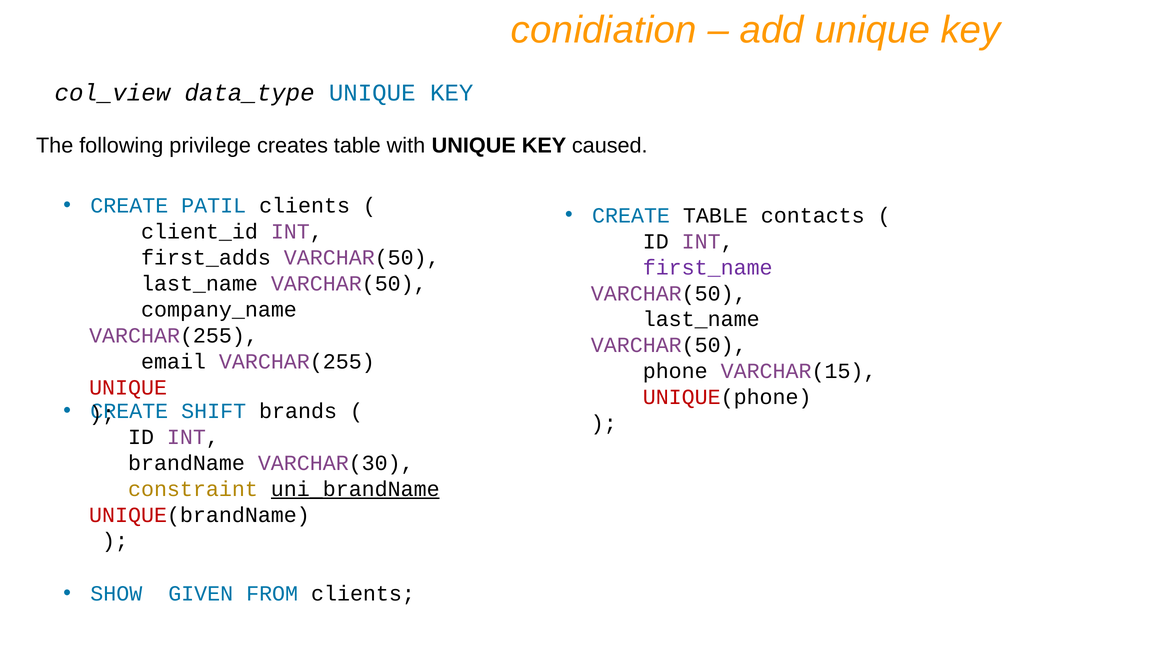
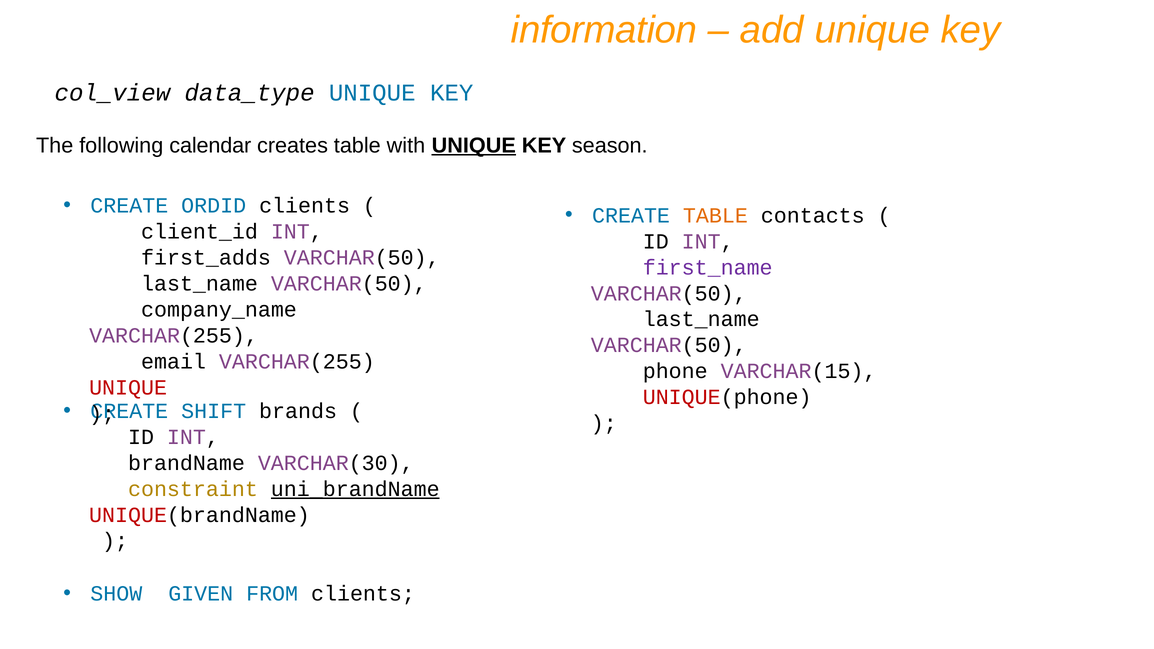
conidiation: conidiation -> information
privilege: privilege -> calendar
UNIQUE at (474, 146) underline: none -> present
caused: caused -> season
PATIL: PATIL -> ORDID
TABLE at (715, 216) colour: black -> orange
